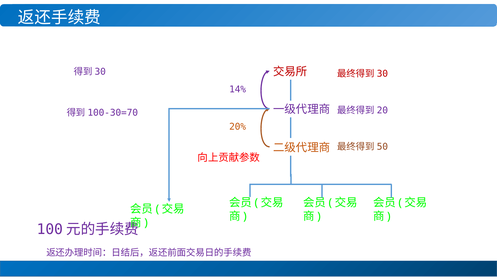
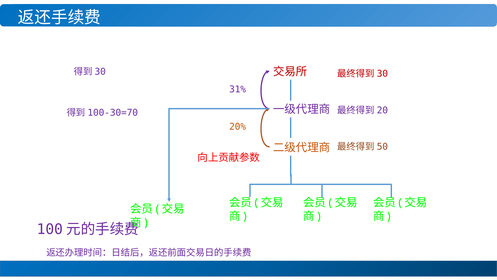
14%: 14% -> 31%
